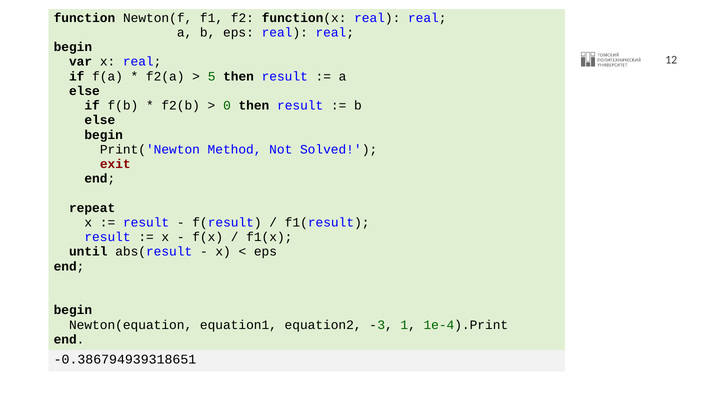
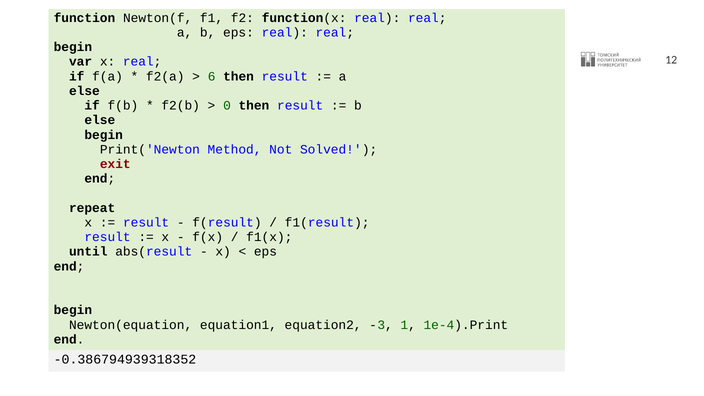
5: 5 -> 6
-0.386794939318651: -0.386794939318651 -> -0.386794939318352
